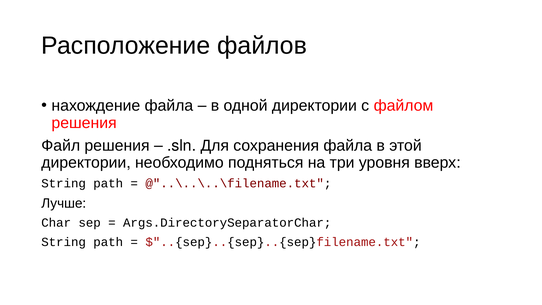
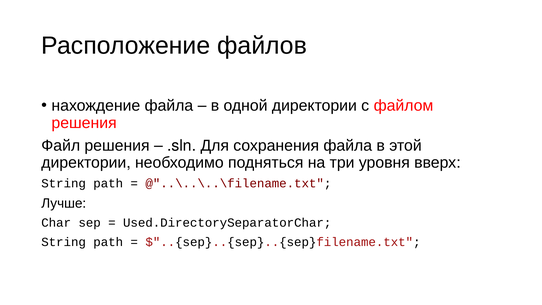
Args.DirectorySeparatorChar: Args.DirectorySeparatorChar -> Used.DirectorySeparatorChar
